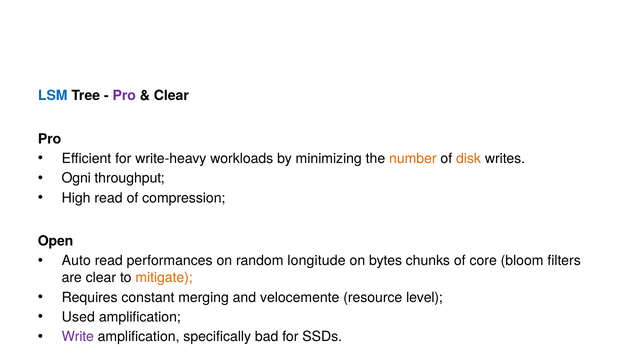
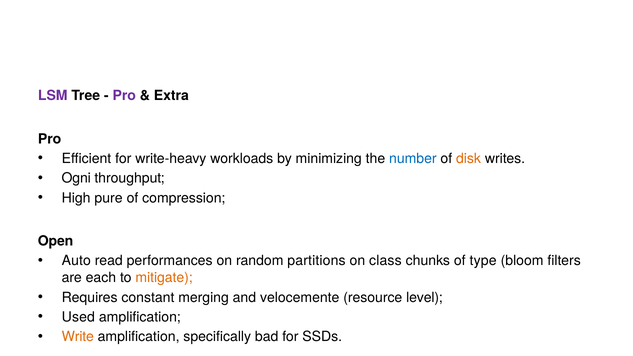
LSM at (53, 96) colour: blue -> purple
Clear at (171, 96): Clear -> Extra
number colour: orange -> blue
High read: read -> pure
random longitude: longitude -> partitions
bytes: bytes -> class
core: core -> type
are clear: clear -> each
Write colour: purple -> orange
